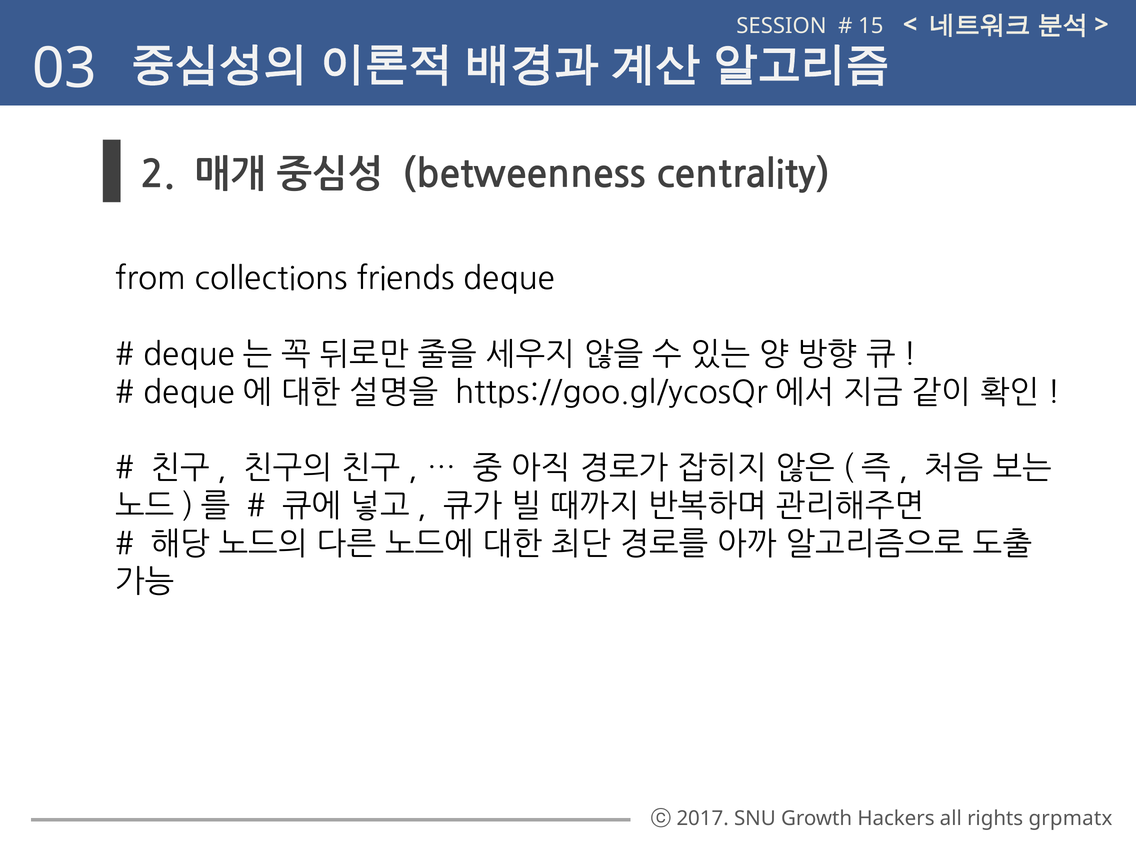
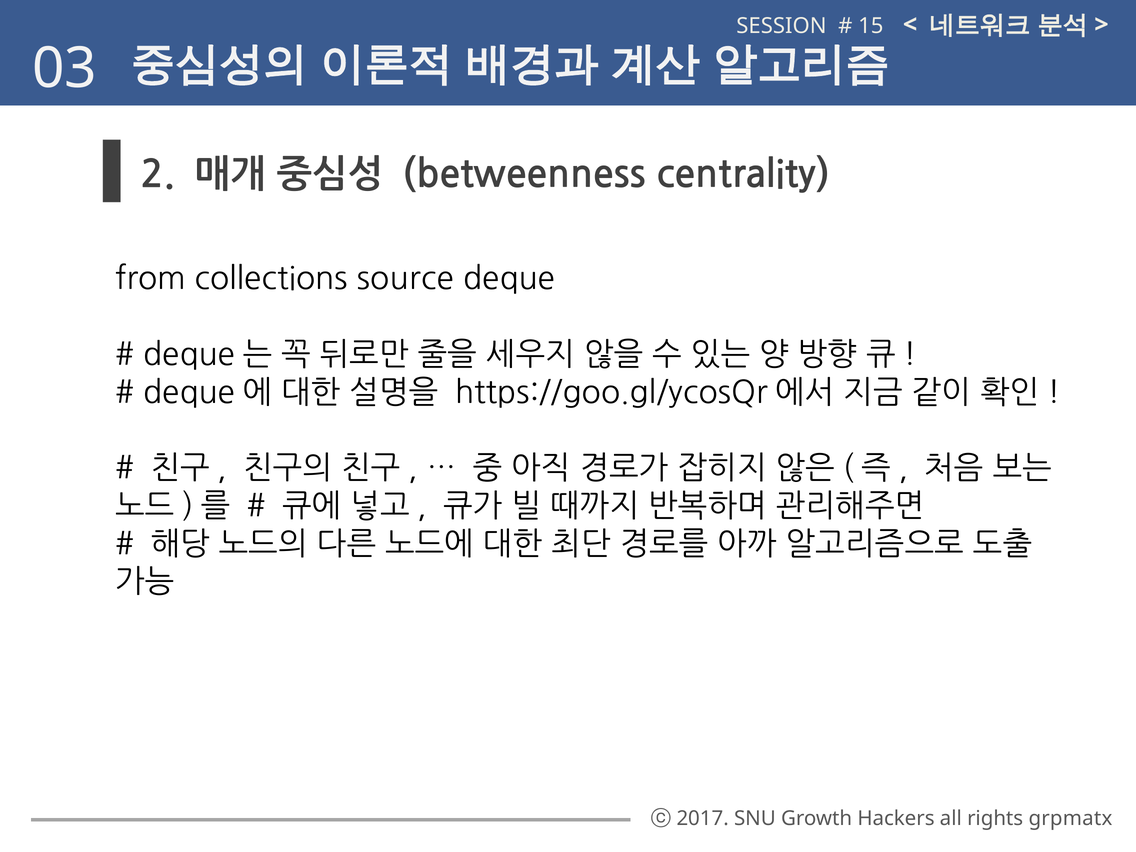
friends: friends -> source
